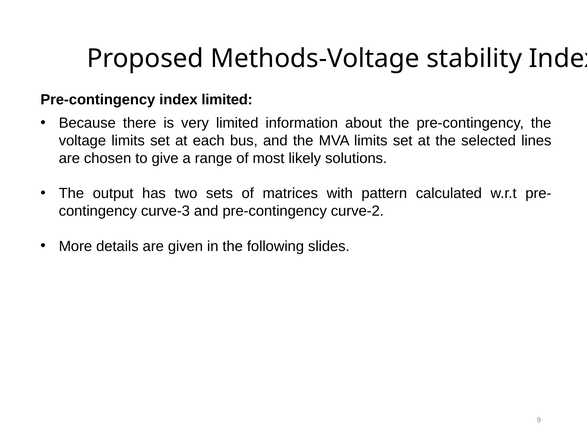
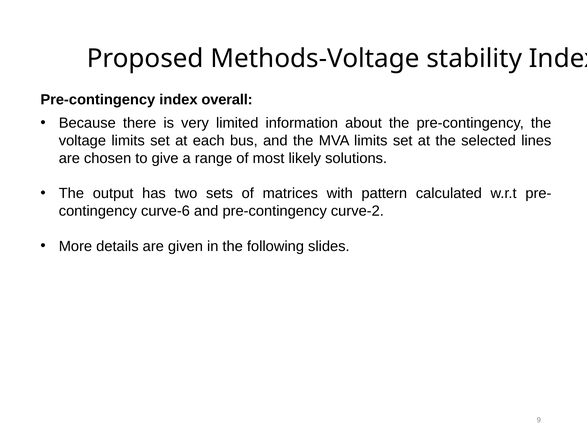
index limited: limited -> overall
curve-3: curve-3 -> curve-6
